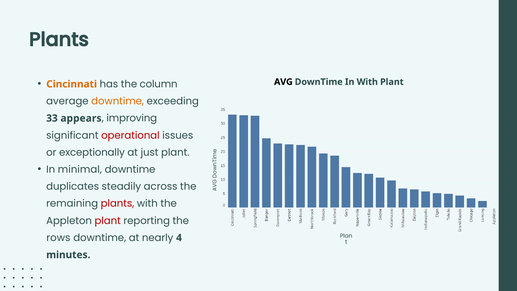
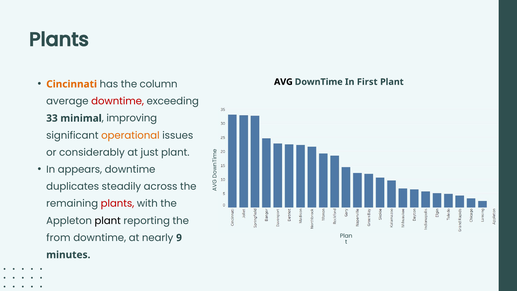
In With: With -> First
downtime at (118, 101) colour: orange -> red
appears: appears -> minimal
operational colour: red -> orange
exceptionally: exceptionally -> considerably
minimal: minimal -> appears
plant at (108, 221) colour: red -> black
rows: rows -> from
4: 4 -> 9
